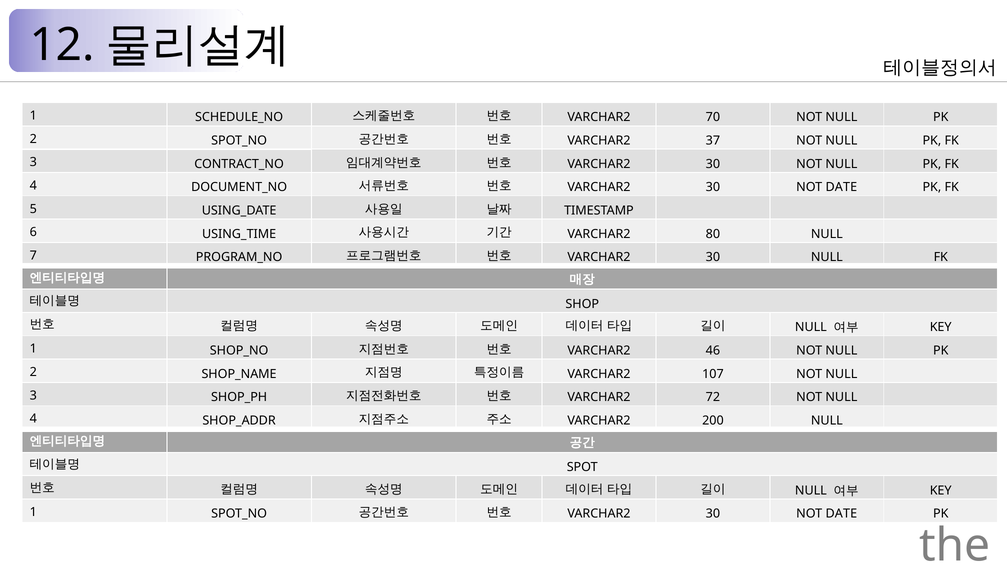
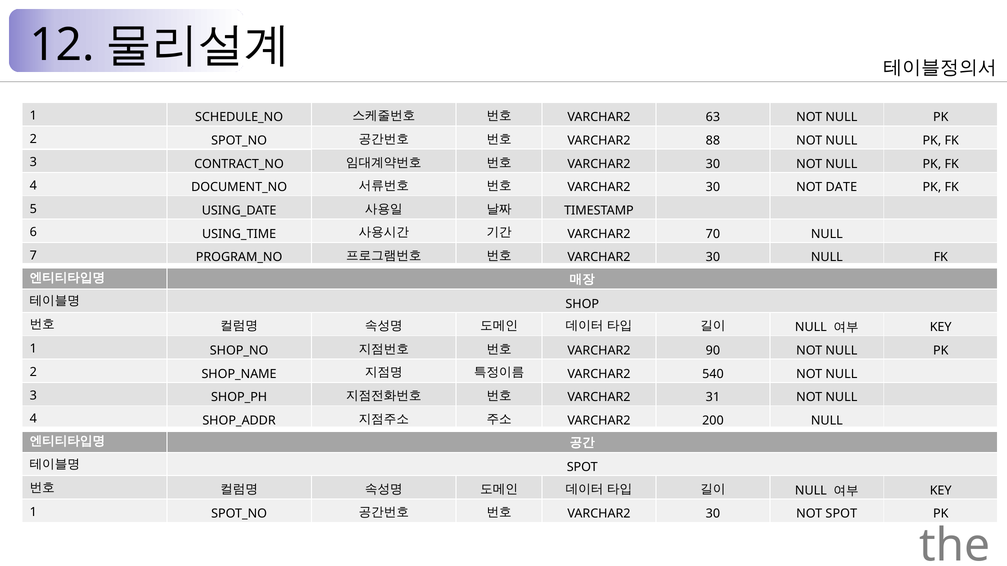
70: 70 -> 63
37: 37 -> 88
80: 80 -> 70
46: 46 -> 90
107: 107 -> 540
72: 72 -> 31
DATE at (841, 514): DATE -> SPOT
